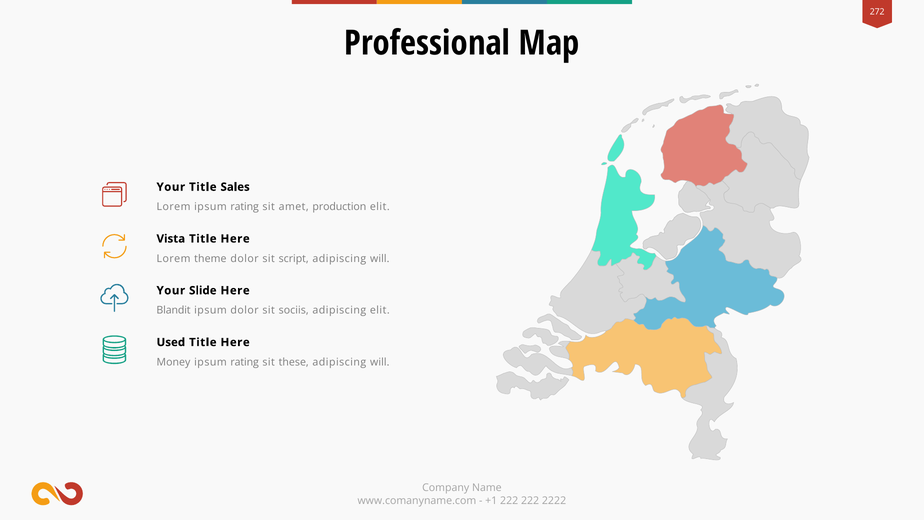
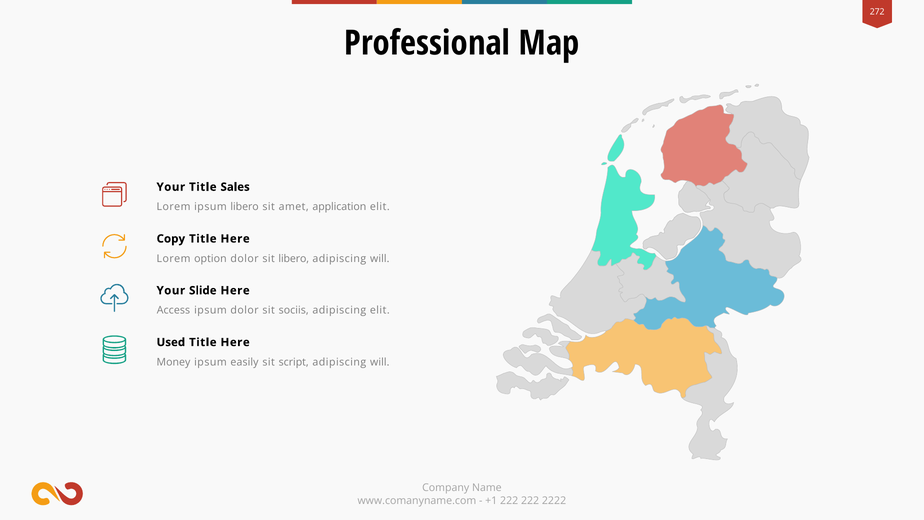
Lorem ipsum rating: rating -> libero
production: production -> application
Vista: Vista -> Copy
theme: theme -> option
sit script: script -> libero
Blandit: Blandit -> Access
rating at (245, 362): rating -> easily
these: these -> script
